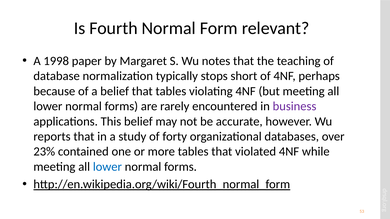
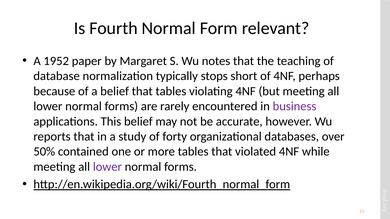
1998: 1998 -> 1952
23%: 23% -> 50%
lower at (107, 167) colour: blue -> purple
